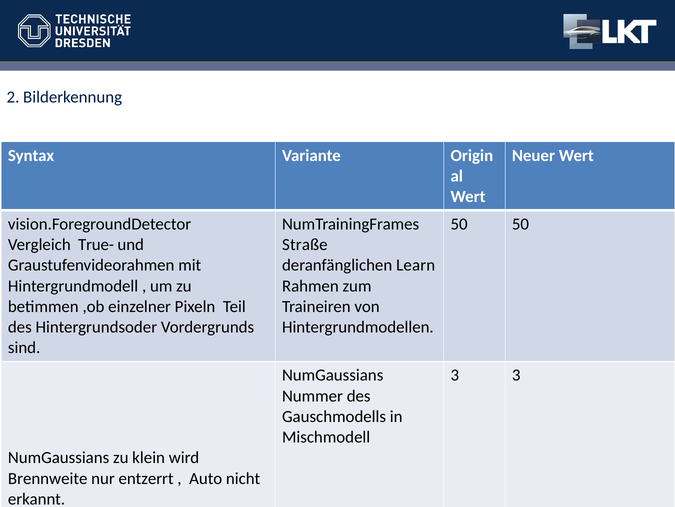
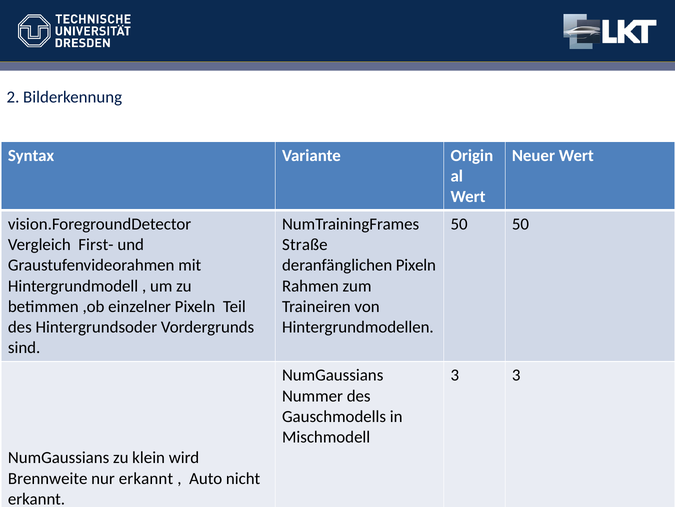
True-: True- -> First-
deranfänglichen Learn: Learn -> Pixeln
nur entzerrt: entzerrt -> erkannt
